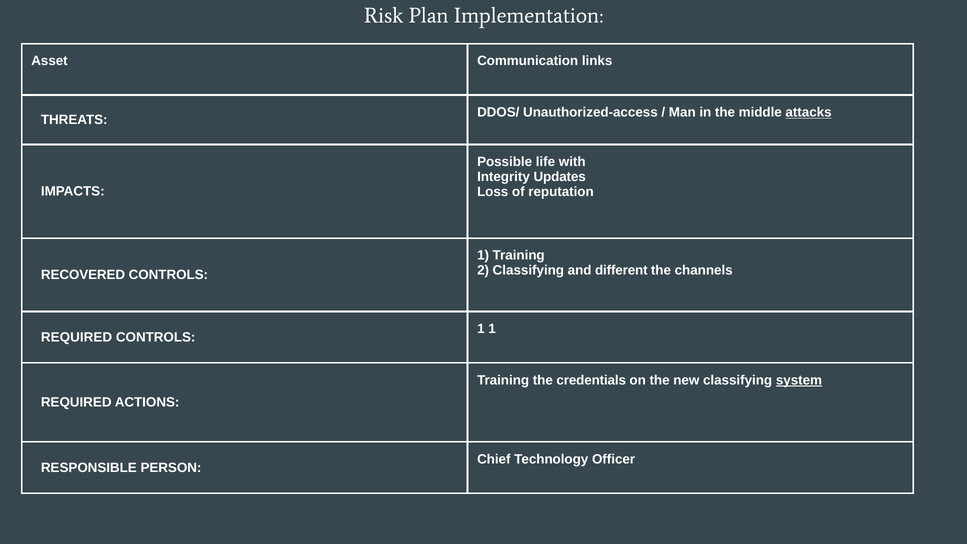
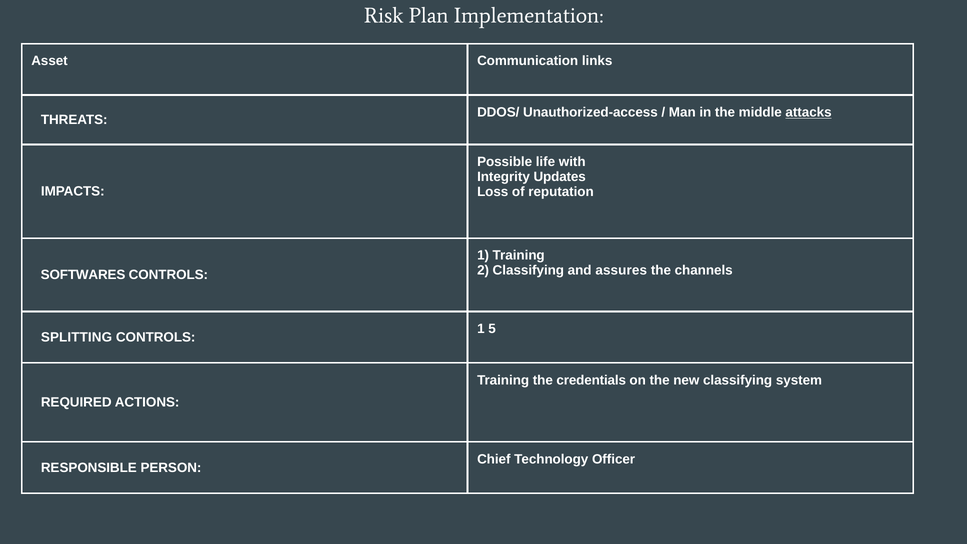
different: different -> assures
RECOVERED: RECOVERED -> SOFTWARES
1 1: 1 -> 5
REQUIRED at (77, 337): REQUIRED -> SPLITTING
system underline: present -> none
